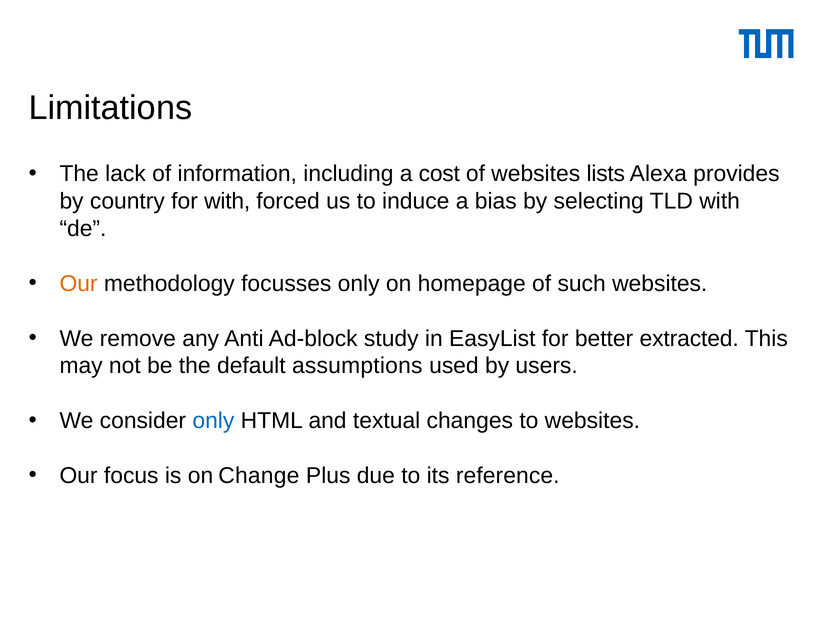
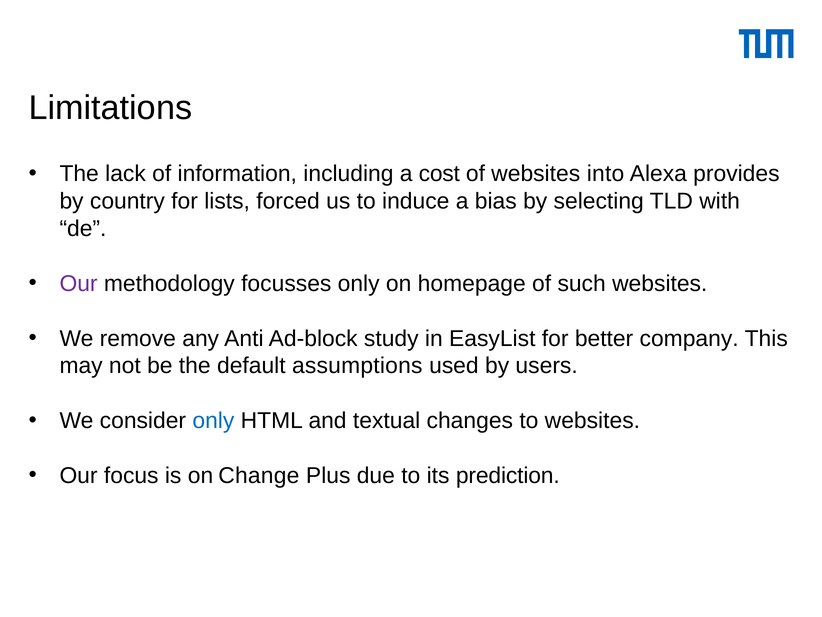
lists: lists -> into
for with: with -> lists
Our at (79, 283) colour: orange -> purple
extracted: extracted -> company
reference: reference -> prediction
